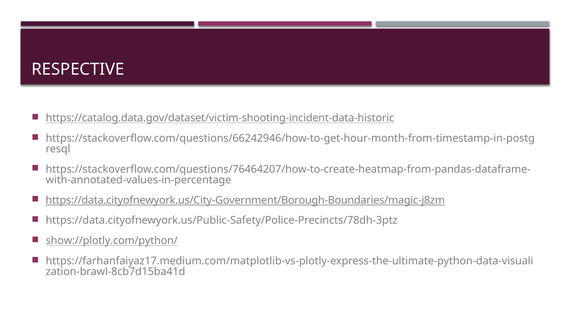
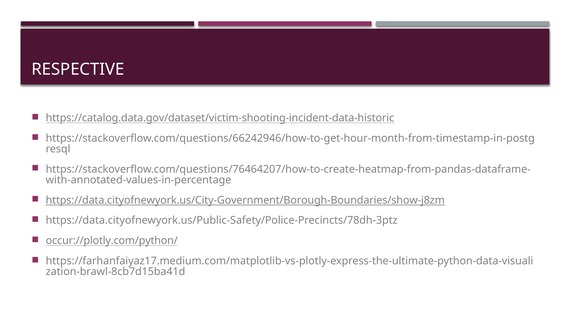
https://data.cityofnewyork.us/City-Government/Borough-Boundaries/magic-j8zm: https://data.cityofnewyork.us/City-Government/Borough-Boundaries/magic-j8zm -> https://data.cityofnewyork.us/City-Government/Borough-Boundaries/show-j8zm
show://plotly.com/python/: show://plotly.com/python/ -> occur://plotly.com/python/
